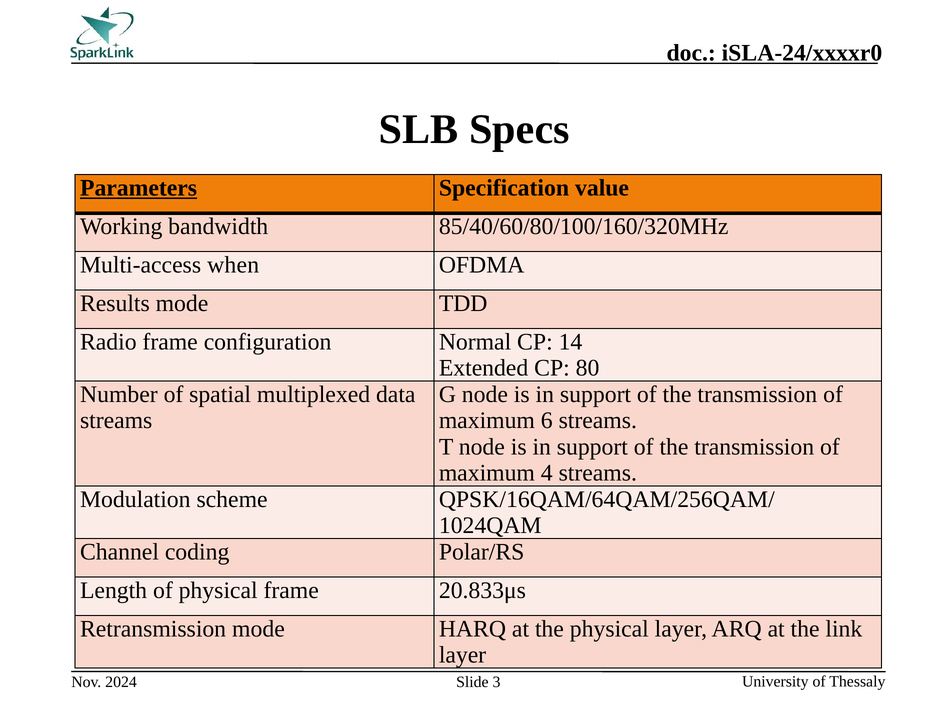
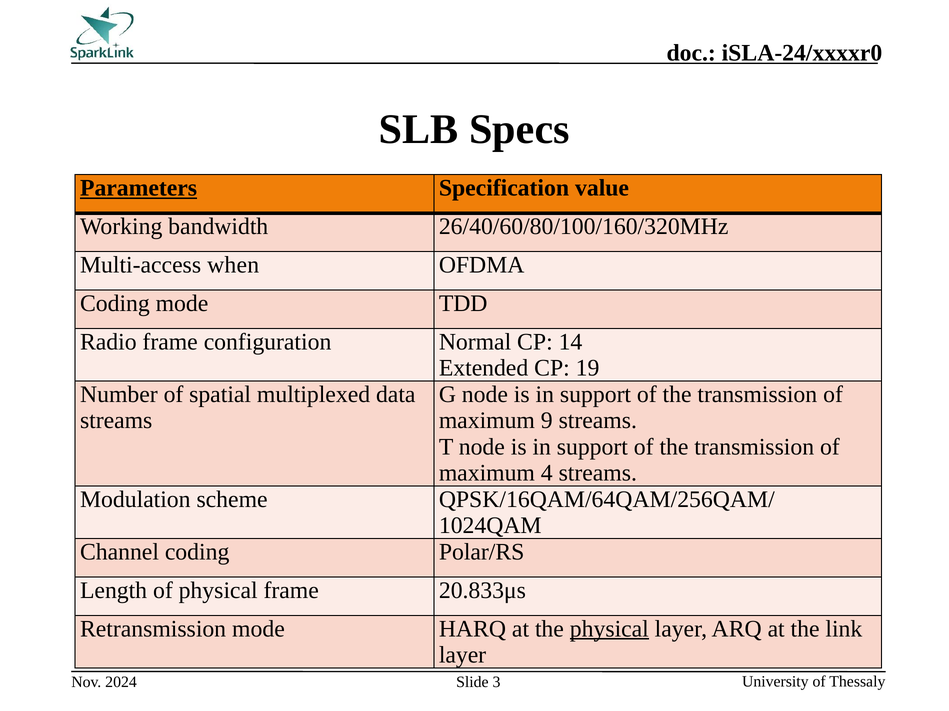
85/40/60/80/100/160/320MHz: 85/40/60/80/100/160/320MHz -> 26/40/60/80/100/160/320MHz
Results at (115, 304): Results -> Coding
80: 80 -> 19
6: 6 -> 9
physical at (609, 629) underline: none -> present
